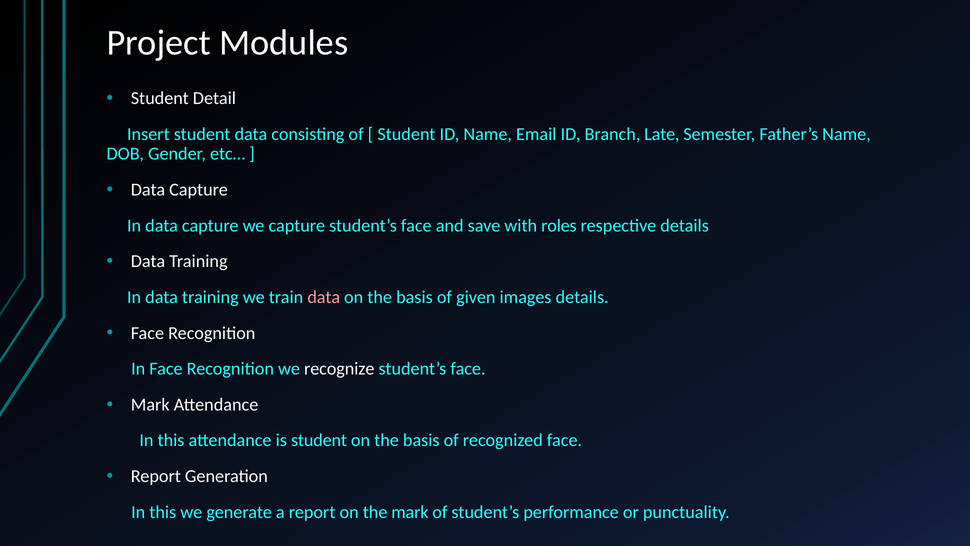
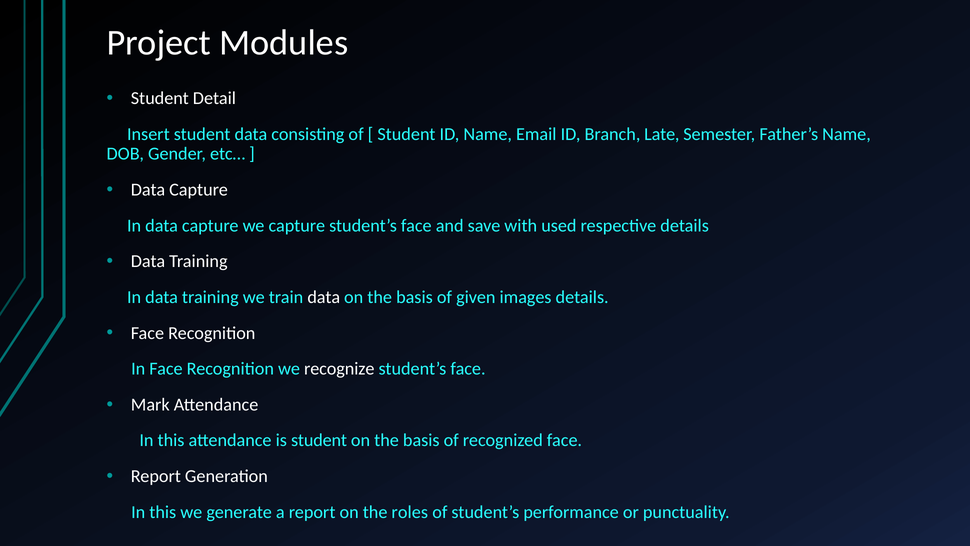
roles: roles -> used
data at (324, 297) colour: pink -> white
the mark: mark -> roles
